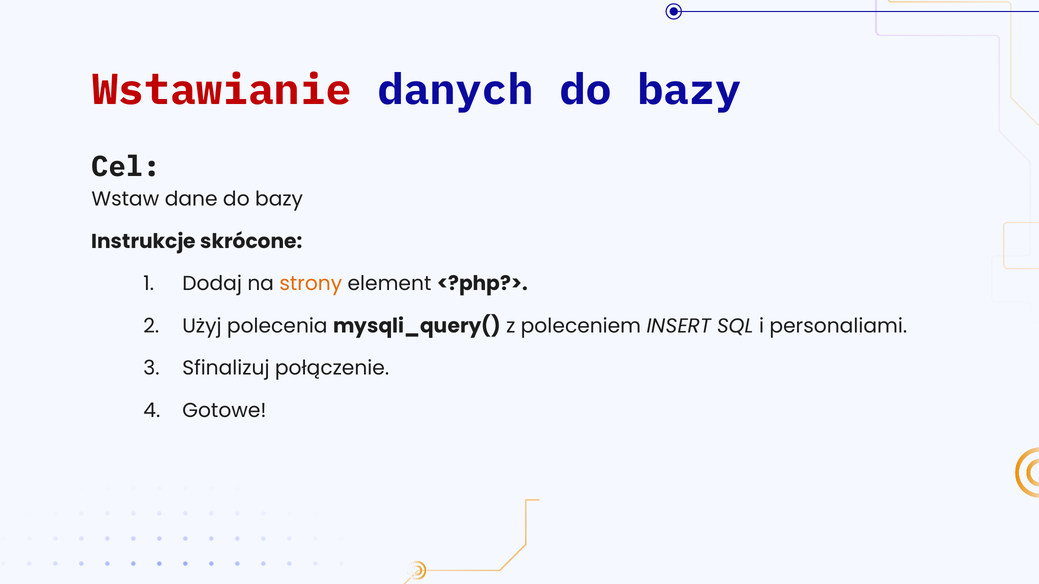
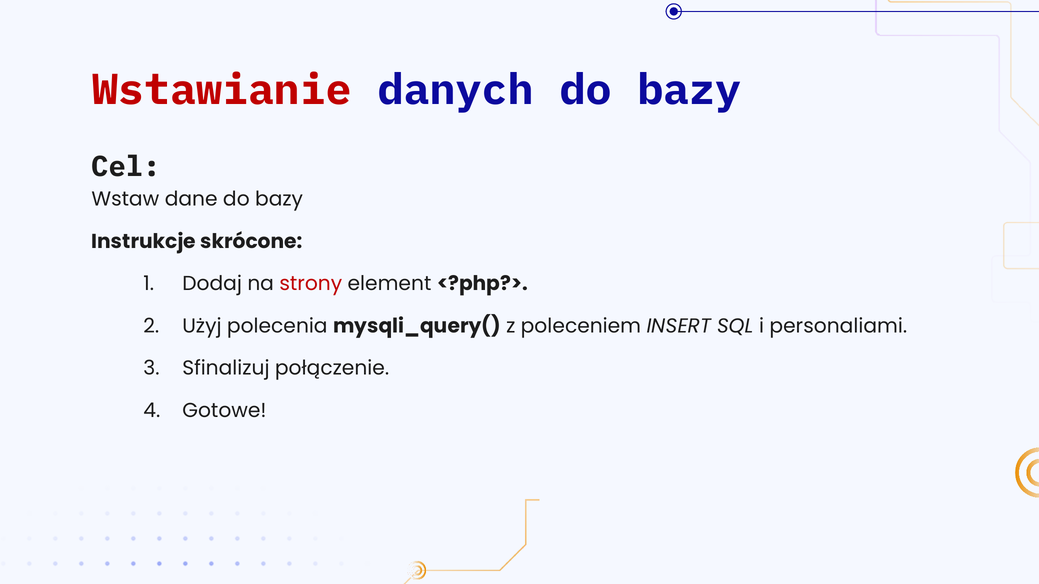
strony colour: orange -> red
